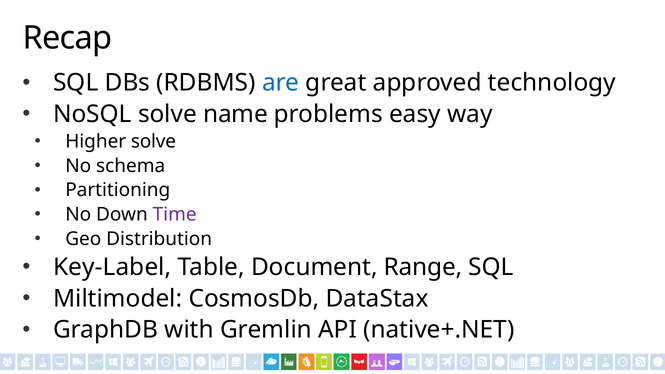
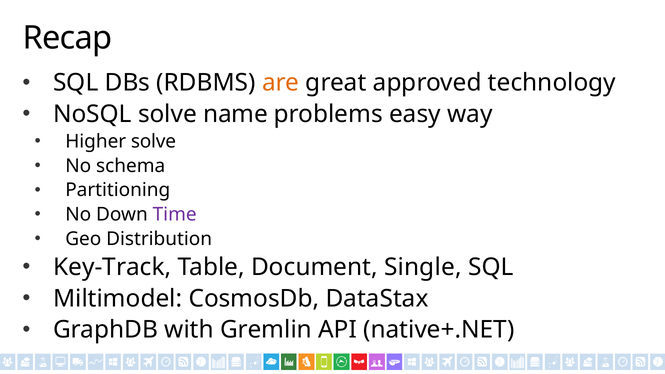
are colour: blue -> orange
Key-Label: Key-Label -> Key-Track
Range: Range -> Single
